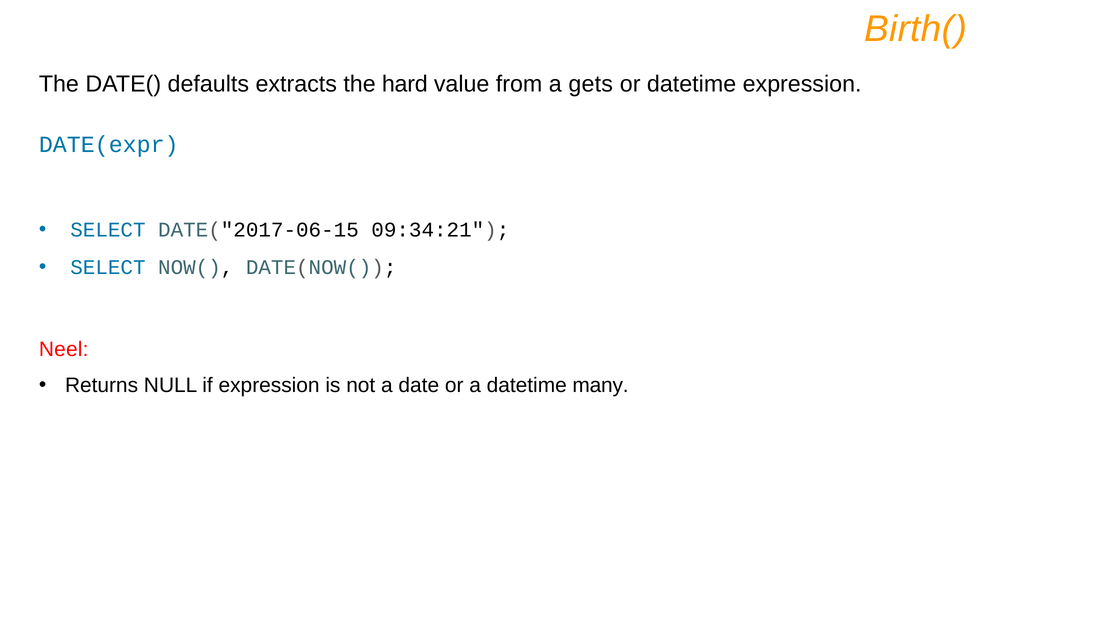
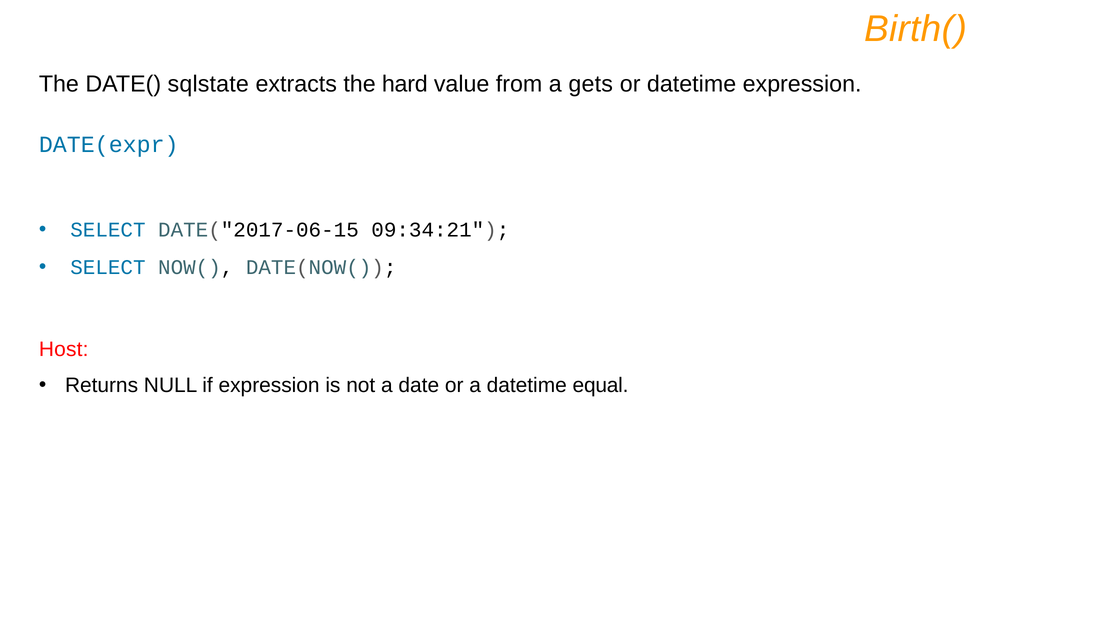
defaults: defaults -> sqlstate
Neel: Neel -> Host
many: many -> equal
